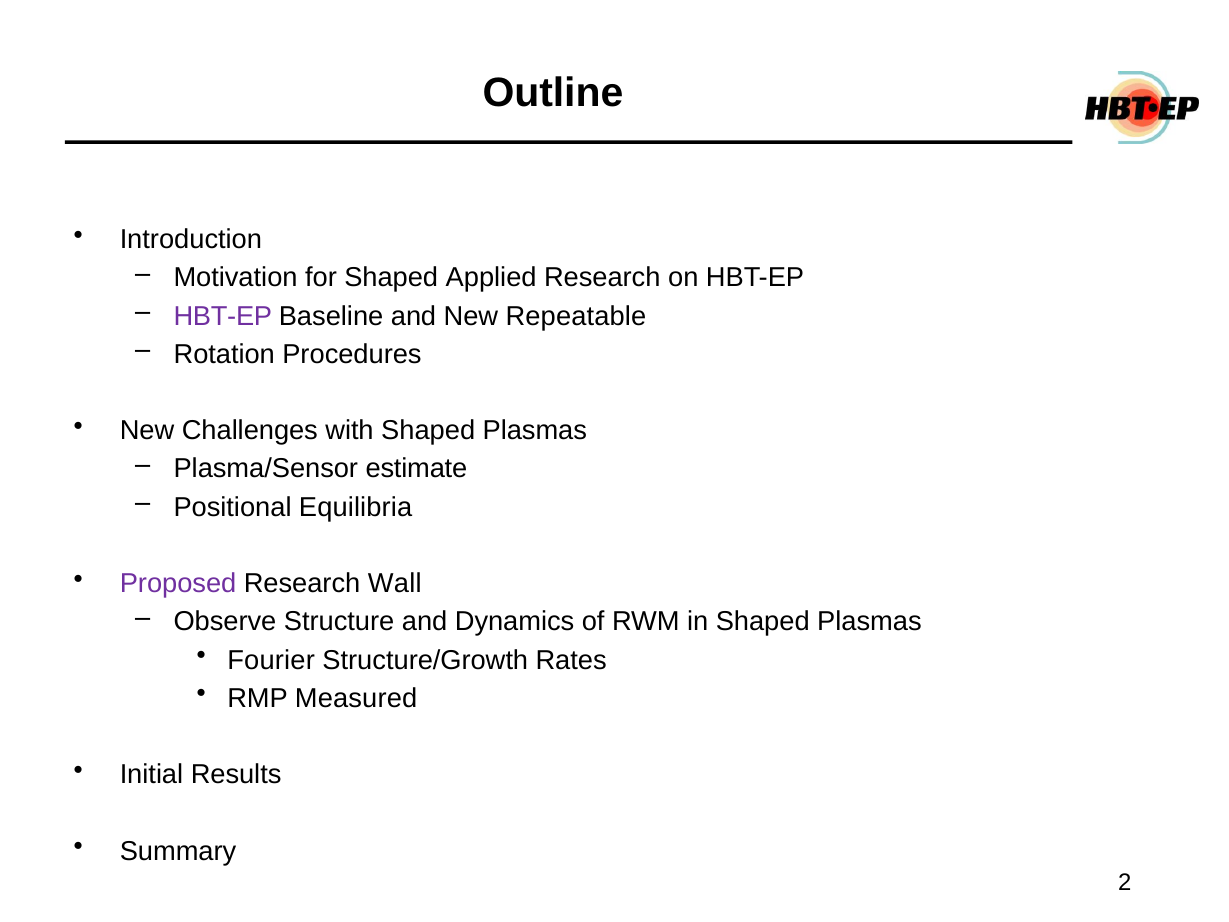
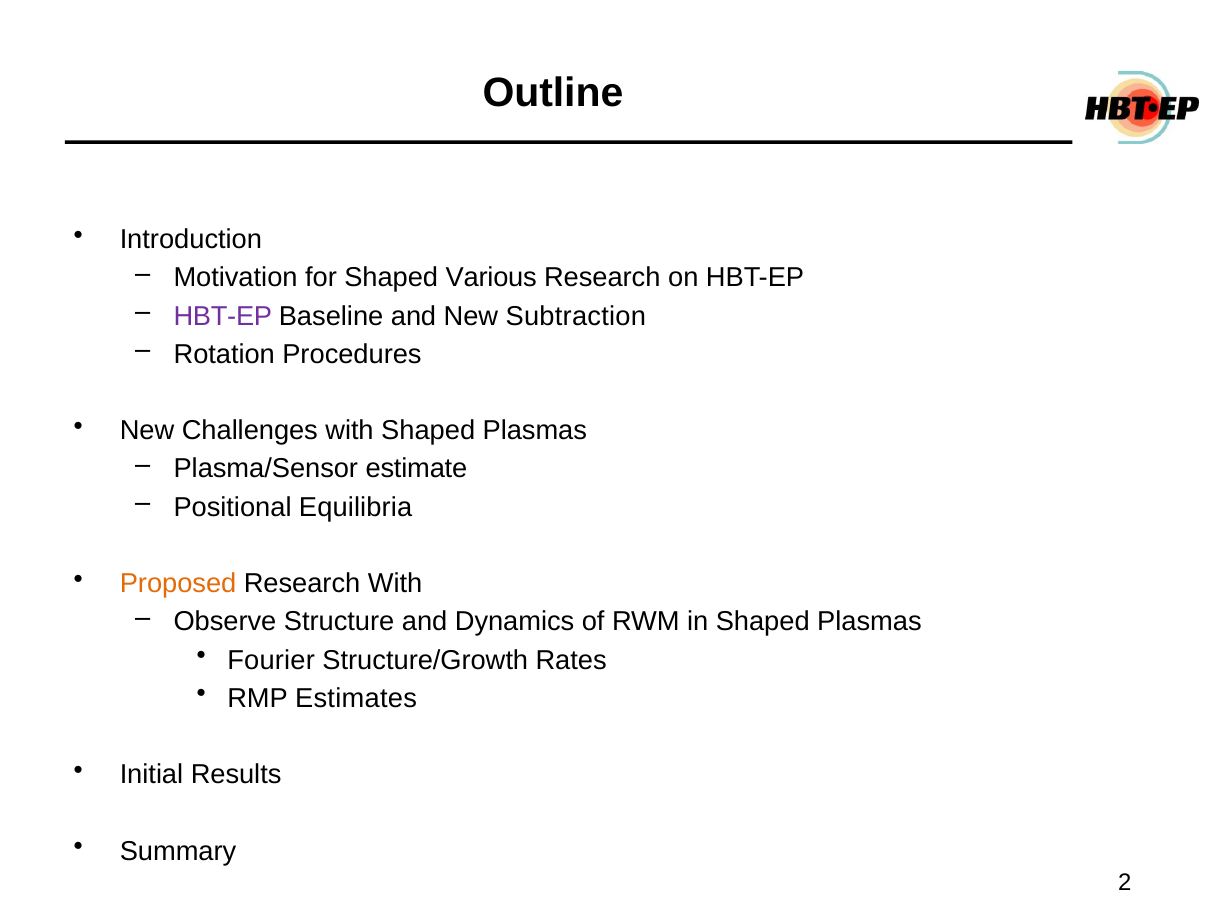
Applied: Applied -> Various
Repeatable: Repeatable -> Subtraction
Proposed colour: purple -> orange
Research Wall: Wall -> With
Measured: Measured -> Estimates
